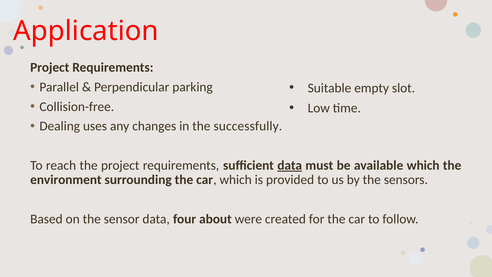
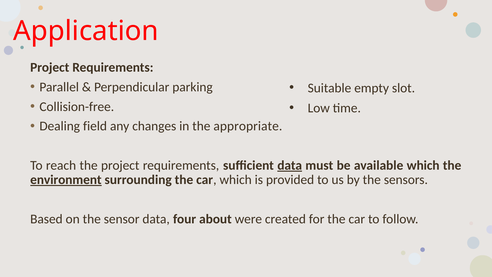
uses: uses -> field
successfully: successfully -> appropriate
environment underline: none -> present
